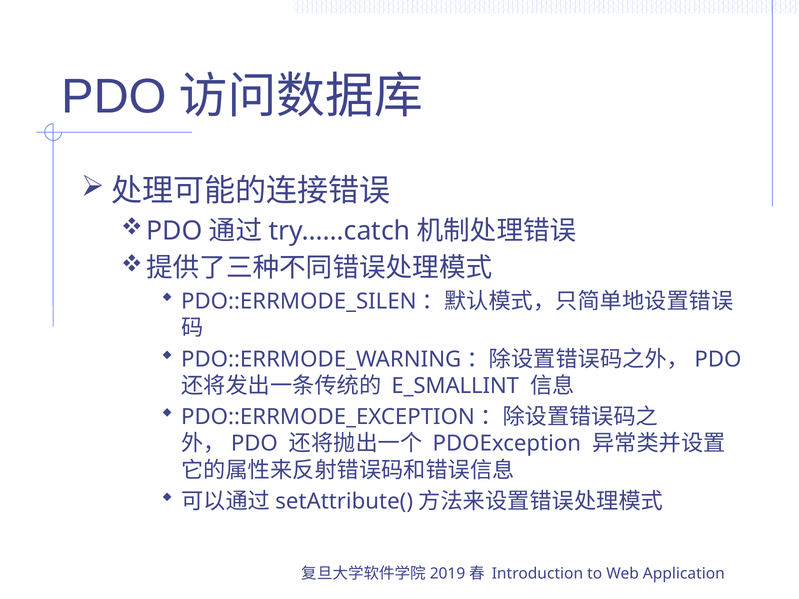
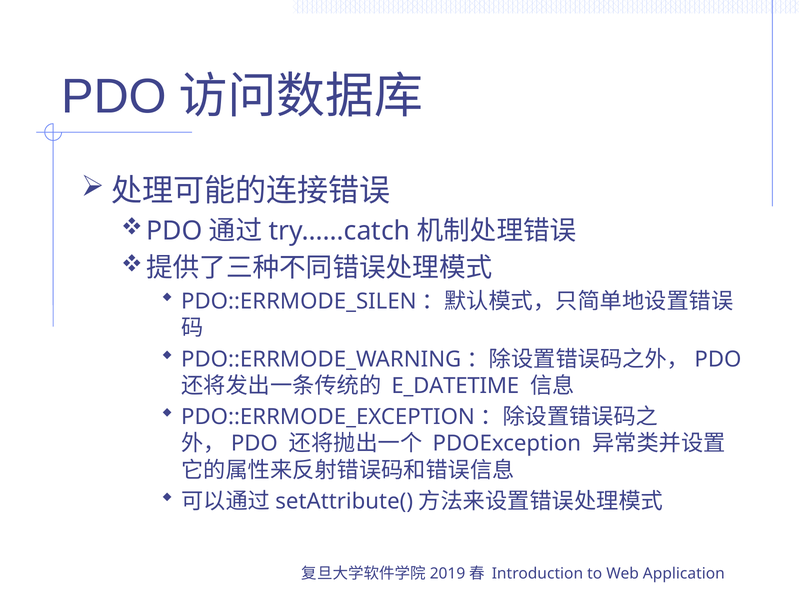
E_SMALLINT: E_SMALLINT -> E_DATETIME
